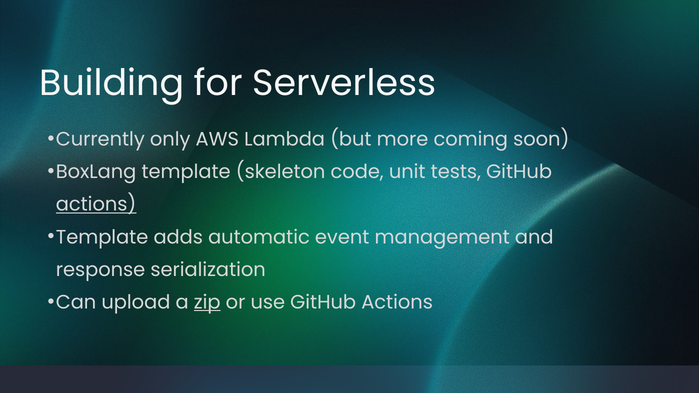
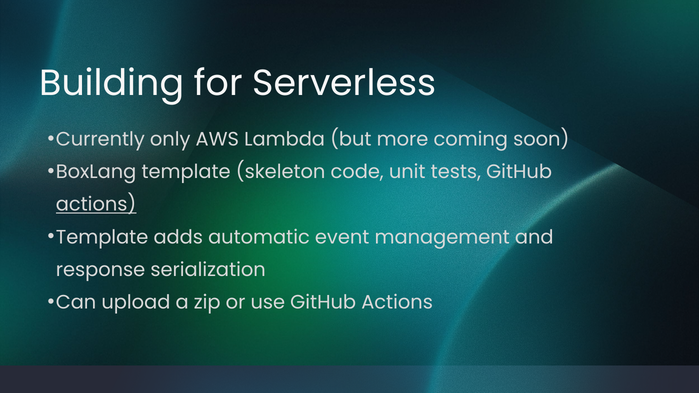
zip underline: present -> none
